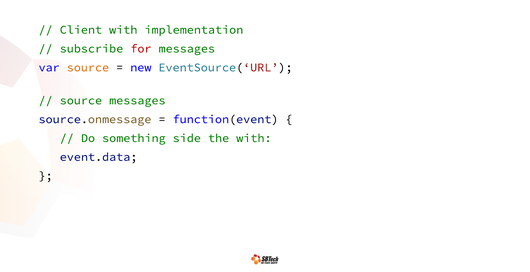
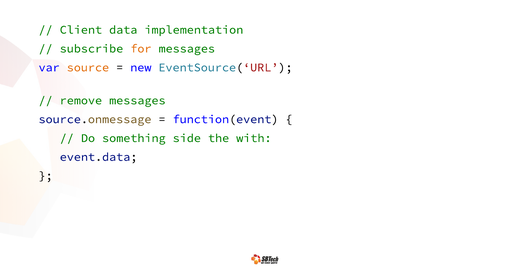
Client with: with -> data
for colour: red -> orange
source at (81, 100): source -> remove
